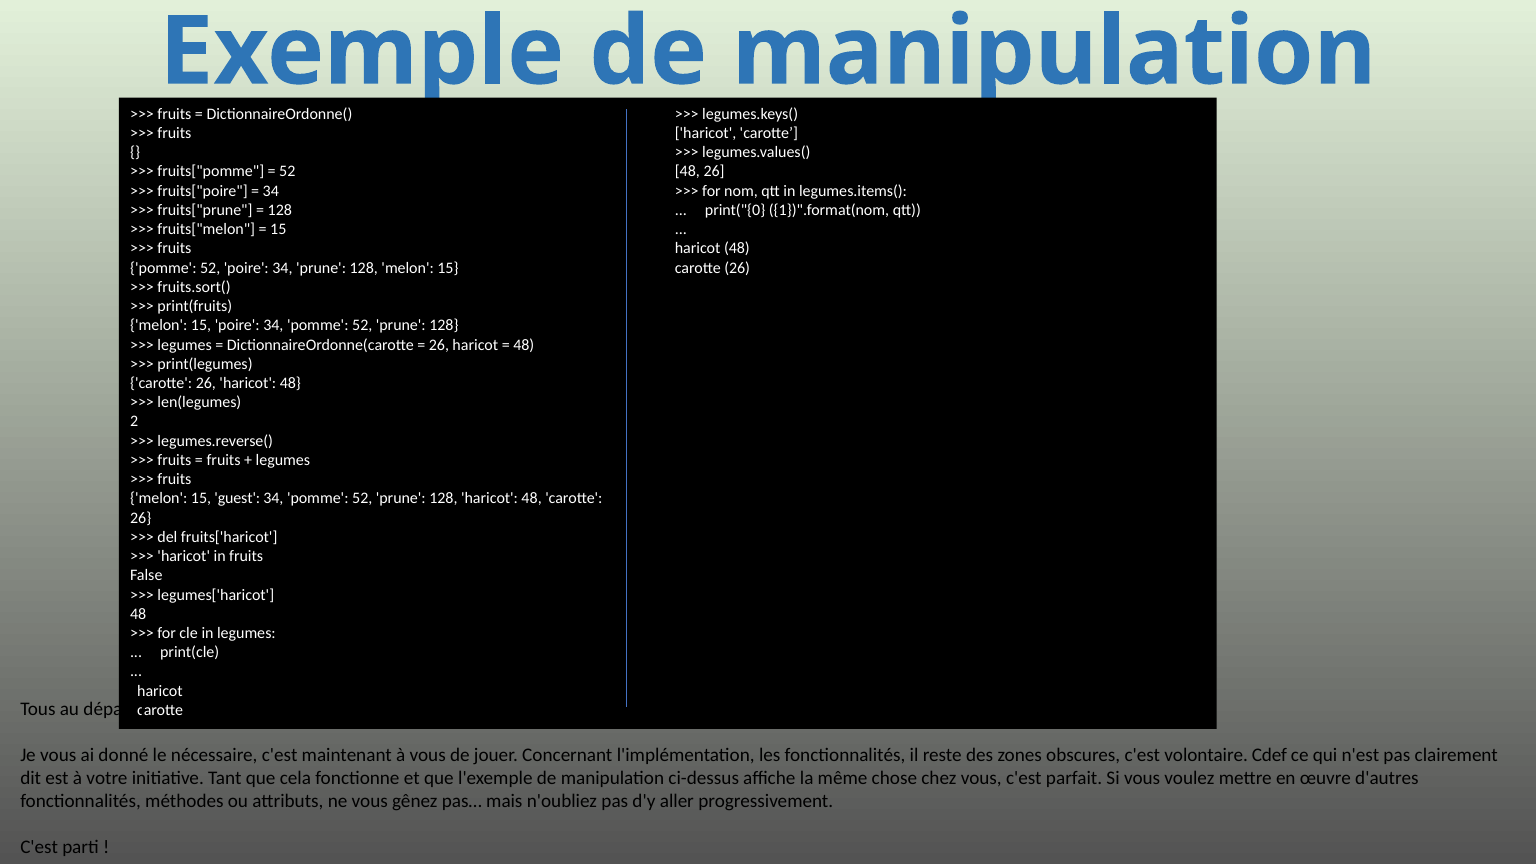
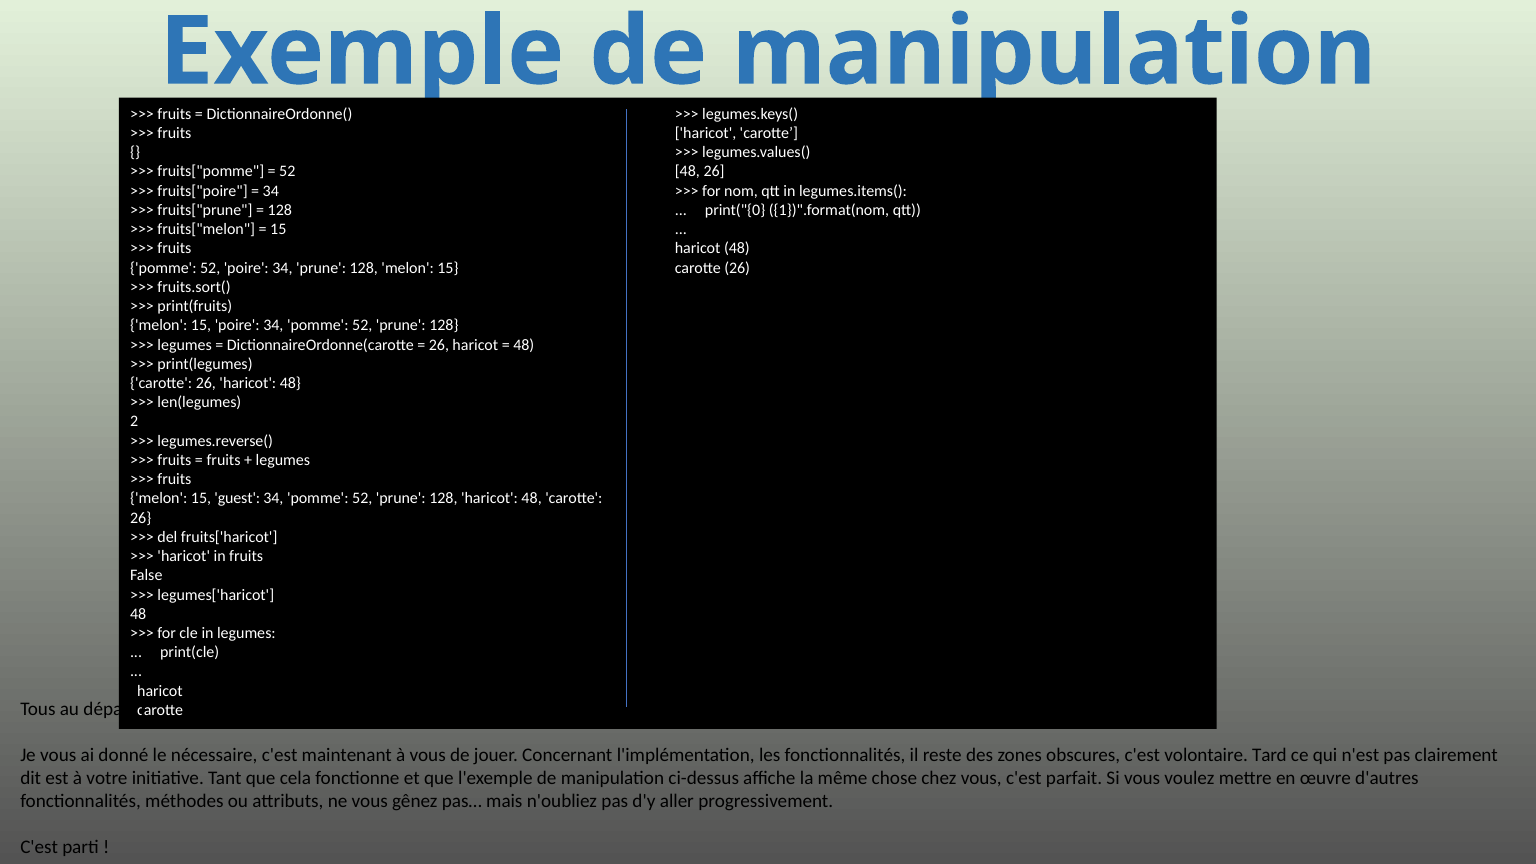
Cdef: Cdef -> Tard
